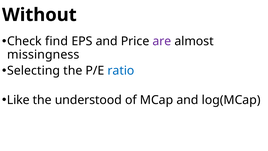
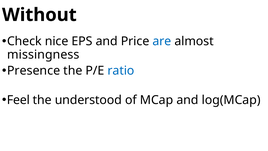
find: find -> nice
are colour: purple -> blue
Selecting: Selecting -> Presence
Like: Like -> Feel
